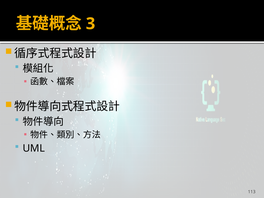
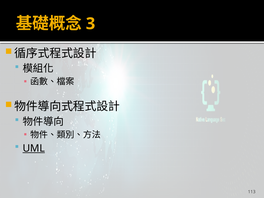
UML underline: none -> present
